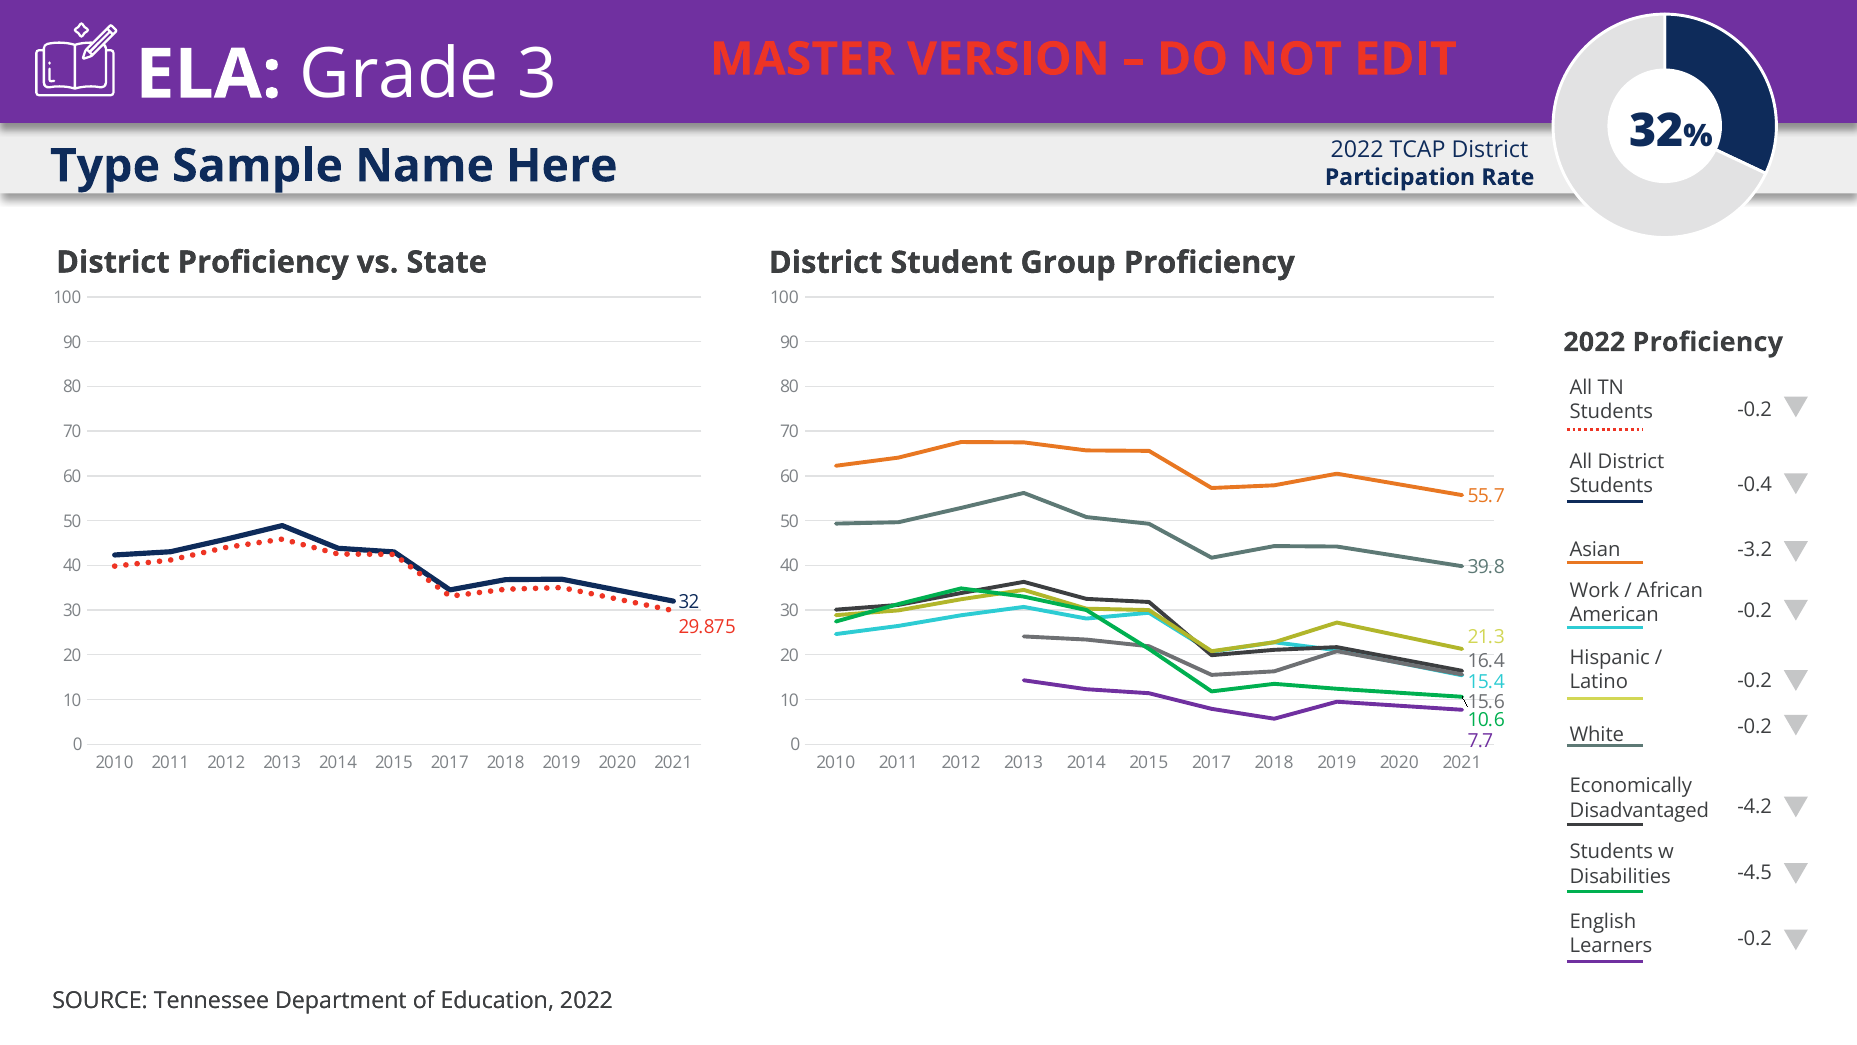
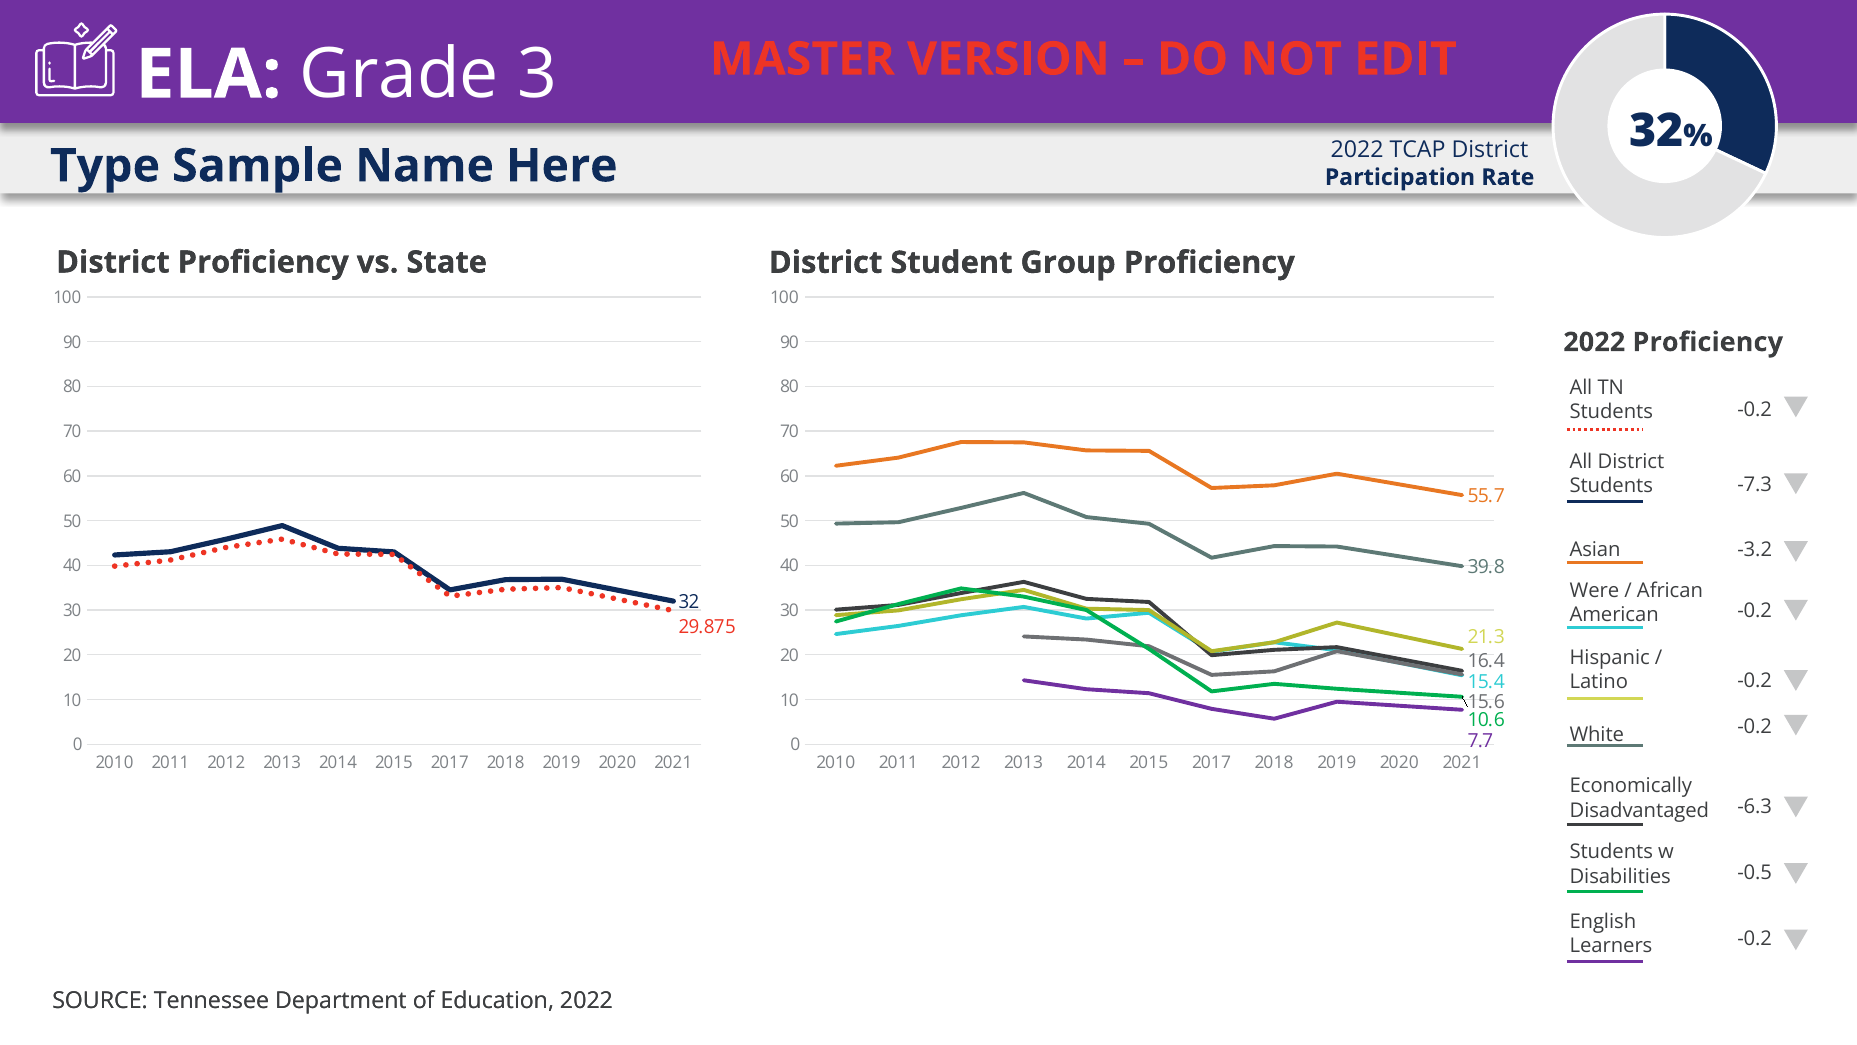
-0.4: -0.4 -> -7.3
Work: Work -> Were
-4.2: -4.2 -> -6.3
-4.5: -4.5 -> -0.5
